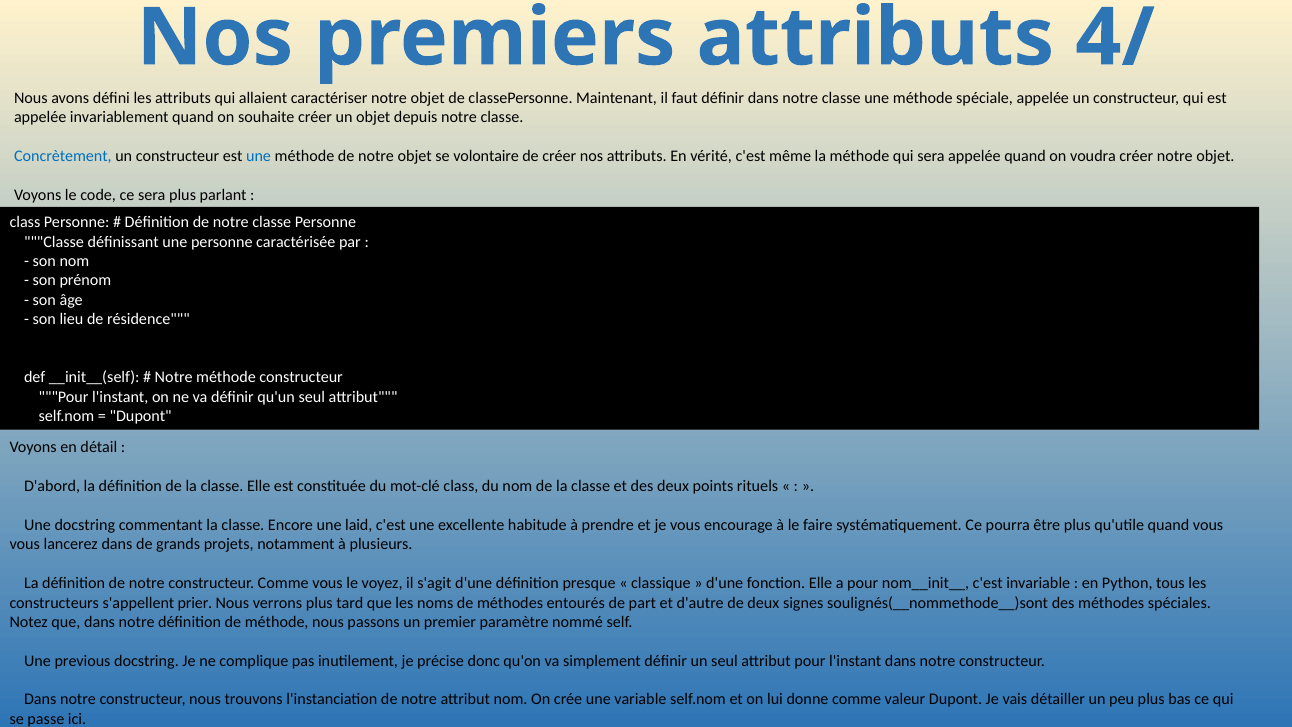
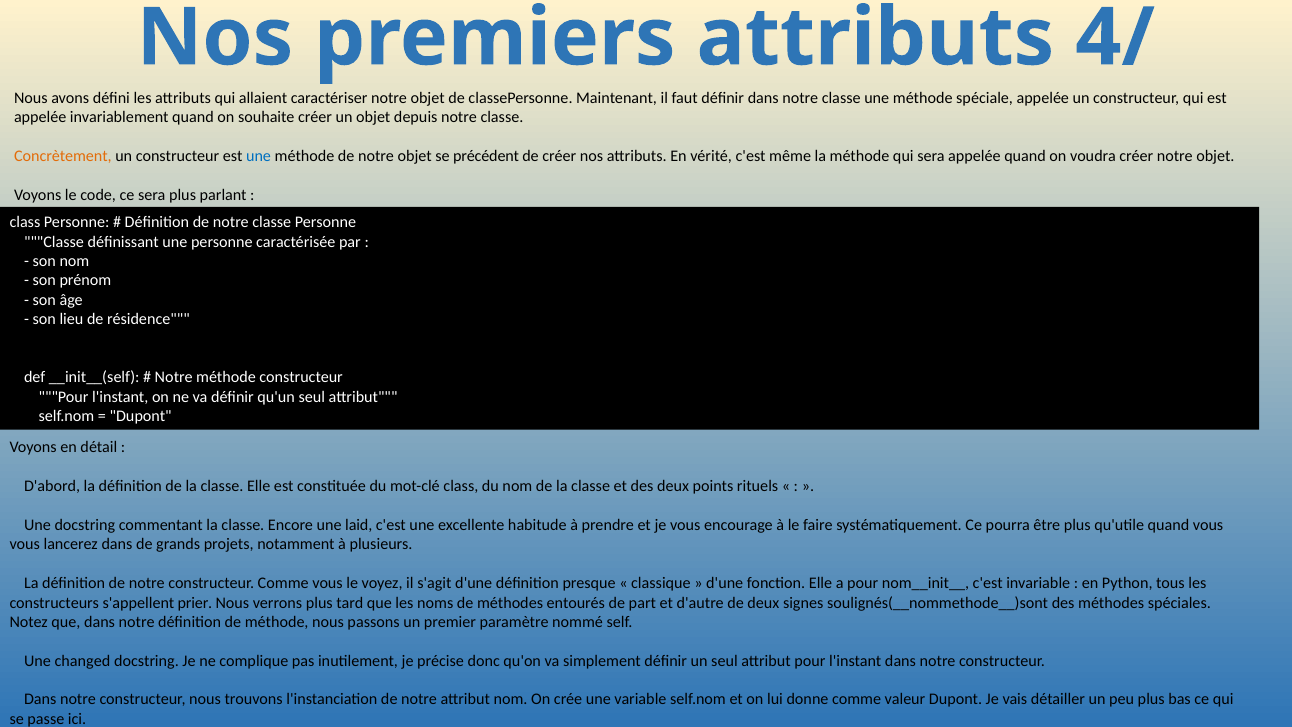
Concrètement colour: blue -> orange
volontaire: volontaire -> précédent
previous: previous -> changed
